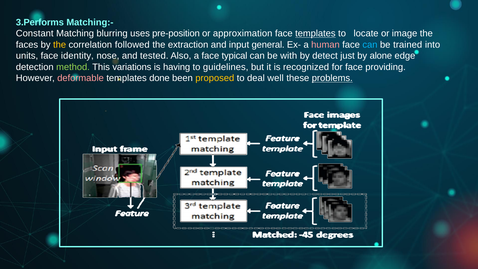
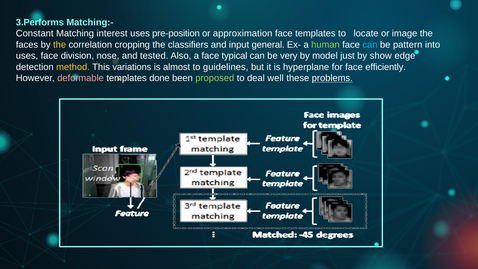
blurring: blurring -> interest
templates at (315, 34) underline: present -> none
followed: followed -> cropping
extraction: extraction -> classifiers
human colour: pink -> light green
trained: trained -> pattern
units at (27, 56): units -> uses
identity: identity -> division
with: with -> very
detect: detect -> model
alone: alone -> show
method colour: light green -> yellow
having: having -> almost
recognized: recognized -> hyperplane
providing: providing -> efficiently
proposed colour: yellow -> light green
